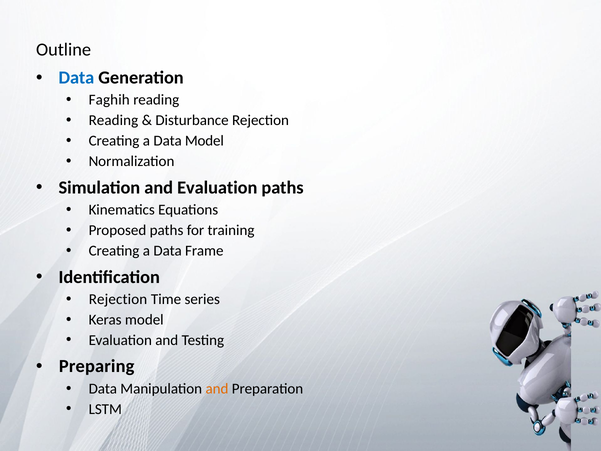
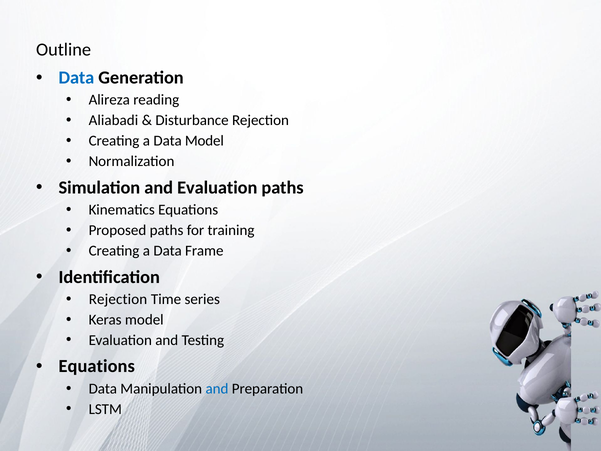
Faghih: Faghih -> Alireza
Reading at (113, 120): Reading -> Aliabadi
Preparing at (97, 366): Preparing -> Equations
and at (217, 388) colour: orange -> blue
